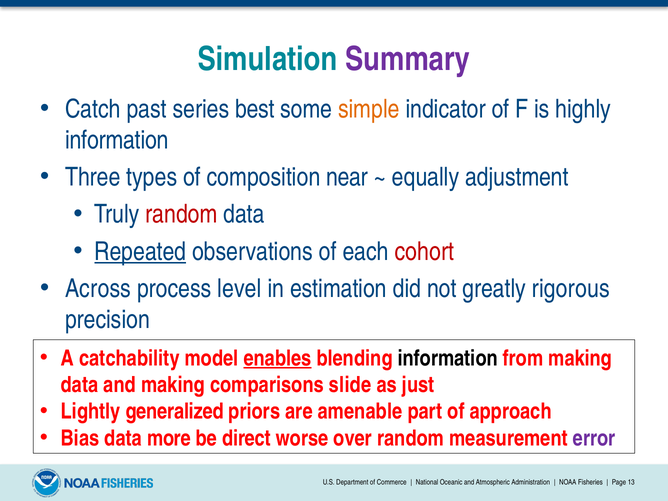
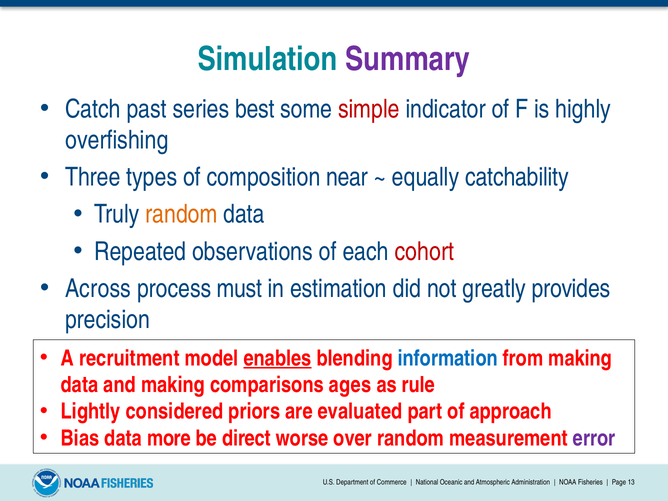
simple colour: orange -> red
information at (117, 140): information -> overfishing
adjustment: adjustment -> catchability
random at (181, 214) colour: red -> orange
Repeated underline: present -> none
level: level -> must
rigorous: rigorous -> provides
catchability: catchability -> recruitment
information at (448, 358) colour: black -> blue
slide: slide -> ages
just: just -> rule
generalized: generalized -> considered
amenable: amenable -> evaluated
